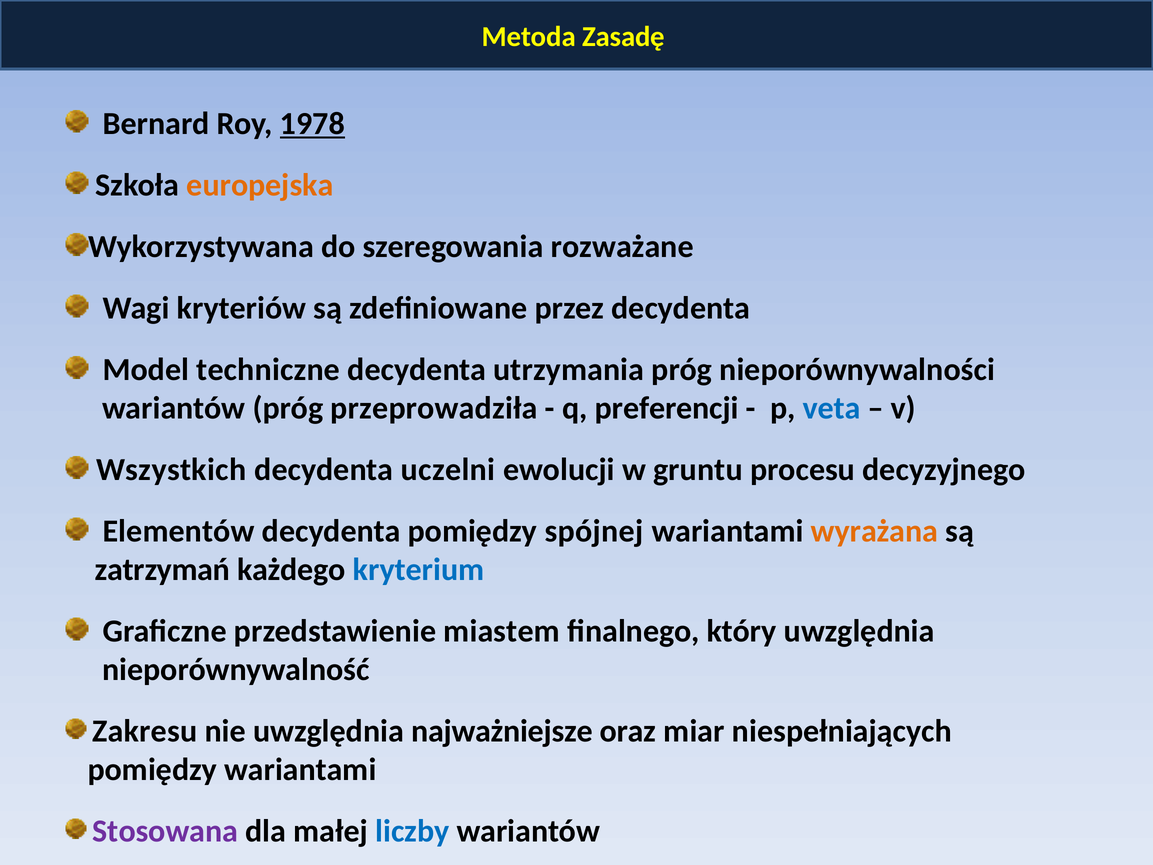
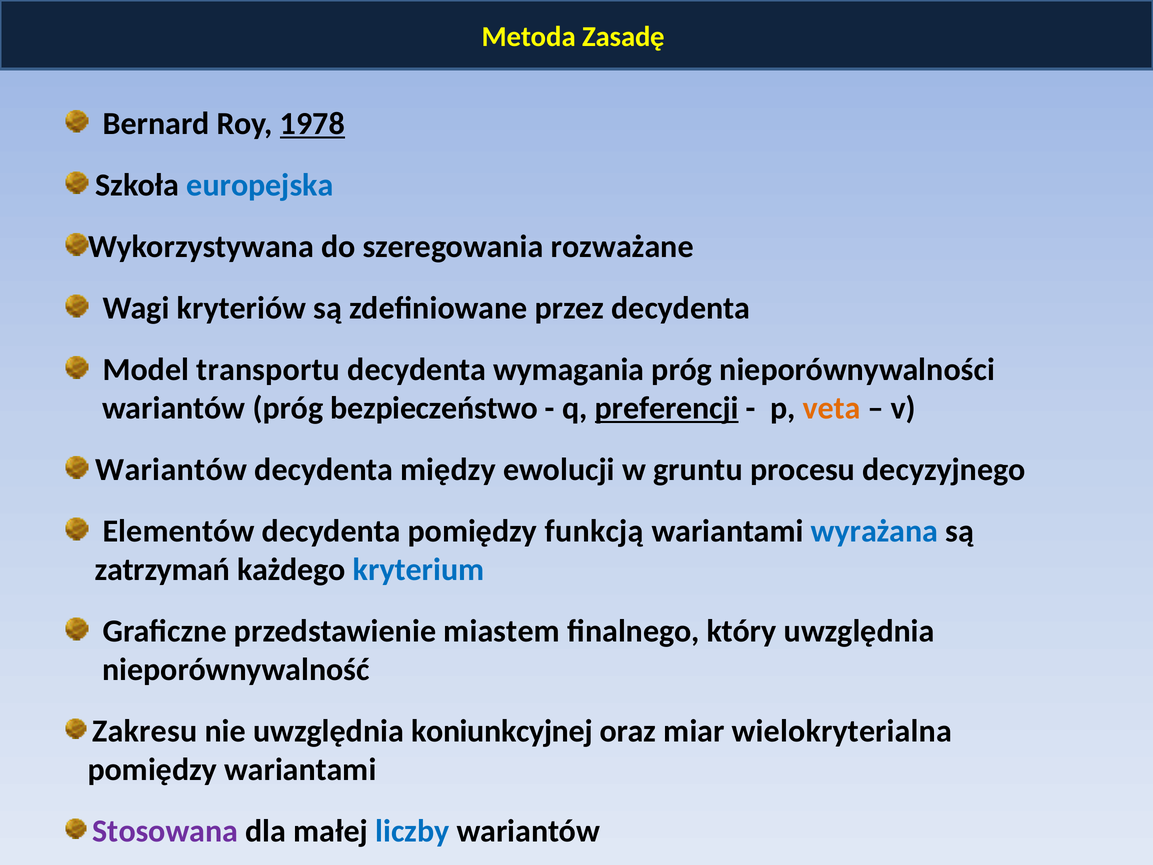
europejska colour: orange -> blue
techniczne: techniczne -> transportu
utrzymania: utrzymania -> wymagania
przeprowadziła: przeprowadziła -> bezpieczeństwo
preferencji underline: none -> present
veta colour: blue -> orange
Wszystkich at (171, 470): Wszystkich -> Wariantów
uczelni: uczelni -> między
spójnej: spójnej -> funkcją
wyrażana colour: orange -> blue
najważniejsze: najważniejsze -> koniunkcyjnej
niespełniających: niespełniających -> wielokryterialna
